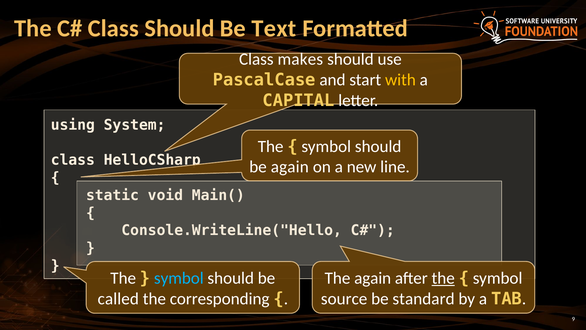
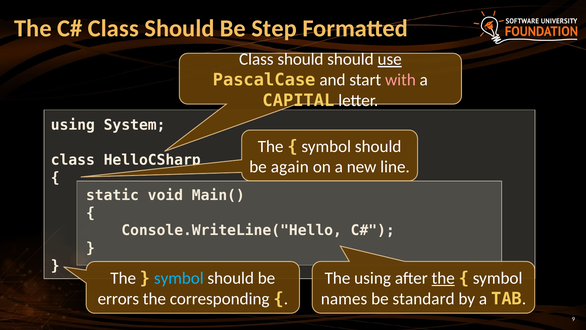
Text: Text -> Step
makes at (300, 59): makes -> should
use underline: none -> present
with colour: yellow -> pink
The again: again -> using
source: source -> names
called: called -> errors
